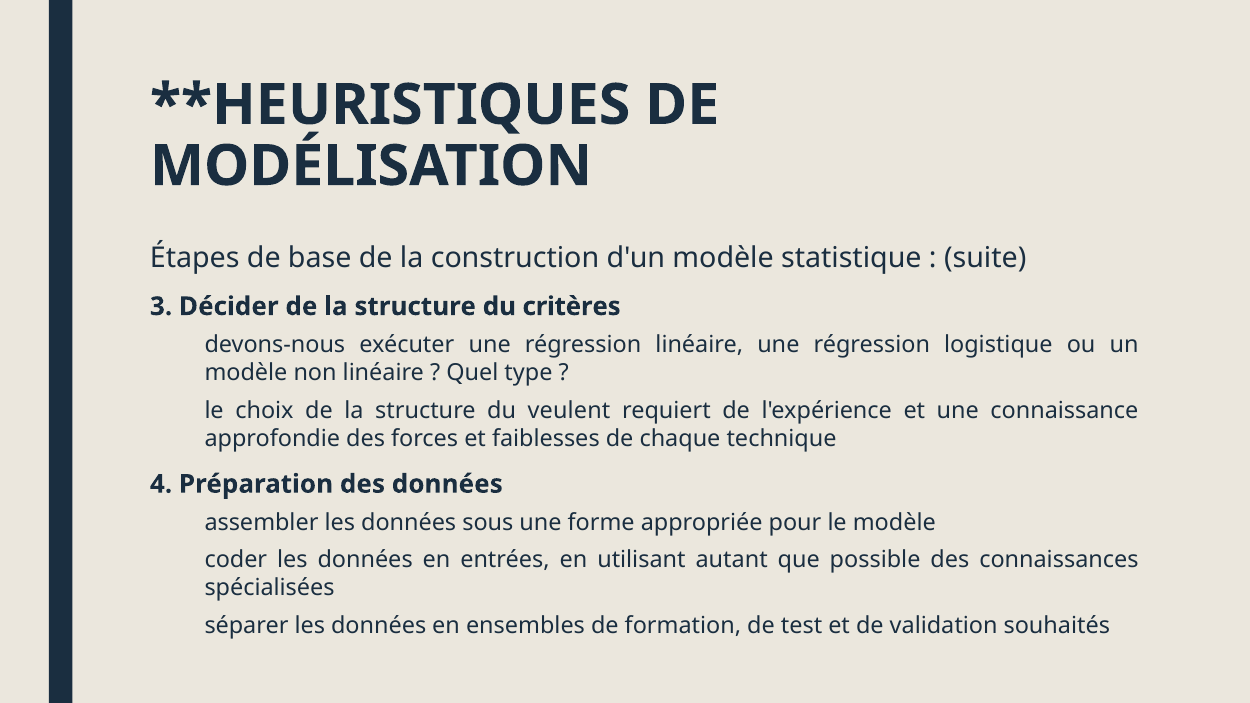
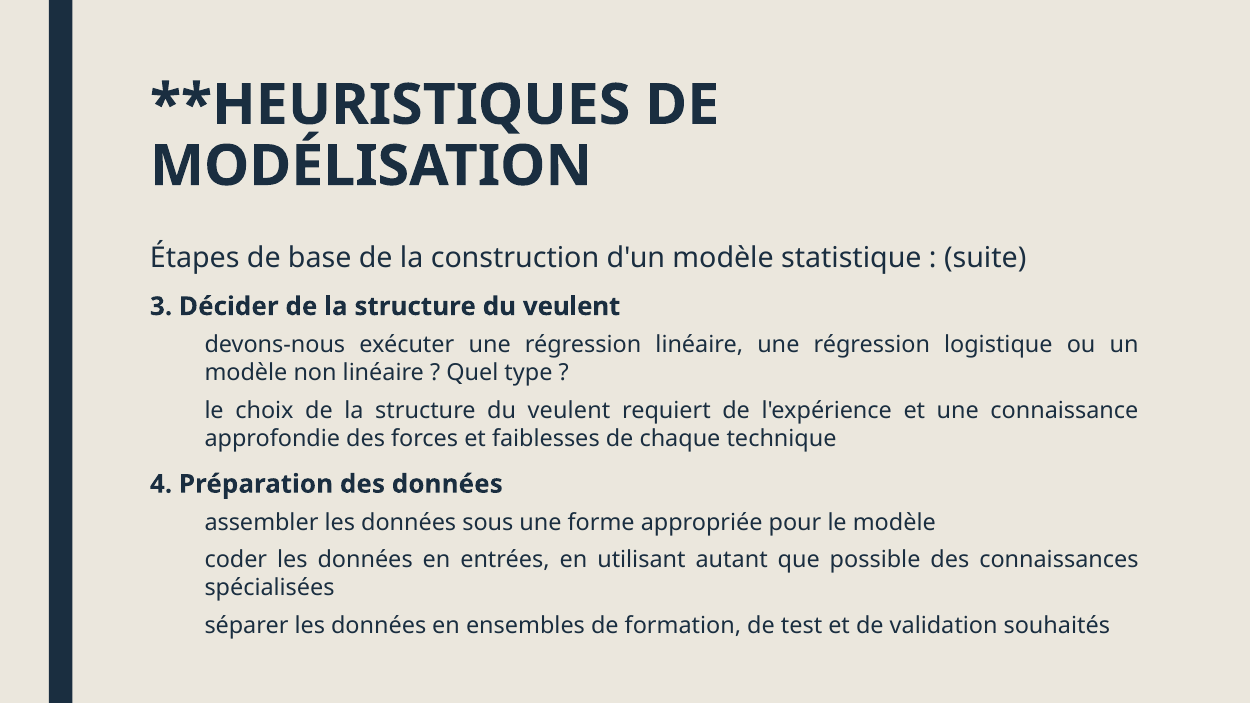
critères at (572, 307): critères -> veulent
